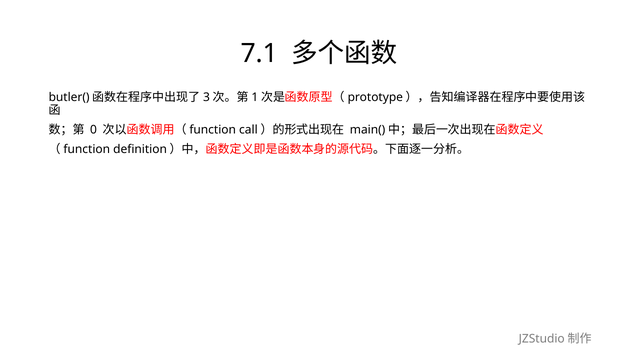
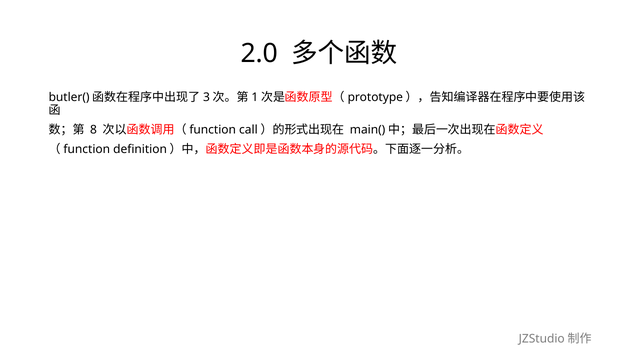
7.1: 7.1 -> 2.0
0: 0 -> 8
